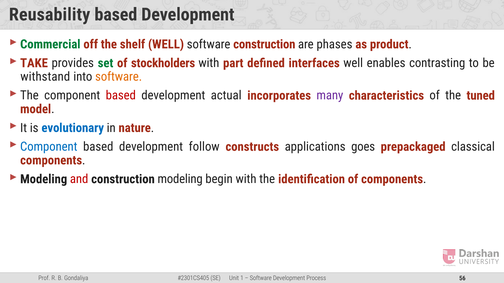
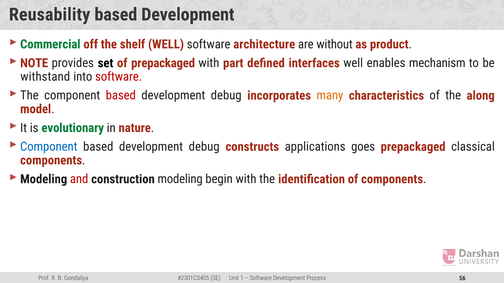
software construction: construction -> architecture
phases: phases -> without
TAKE: TAKE -> NOTE
set colour: green -> black
of stockholders: stockholders -> prepackaged
contrasting: contrasting -> mechanism
software at (119, 77) colour: orange -> red
actual at (226, 96): actual -> debug
many colour: purple -> orange
tuned: tuned -> along
evolutionary colour: blue -> green
follow at (204, 147): follow -> debug
